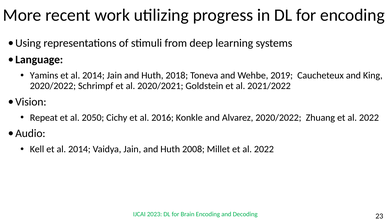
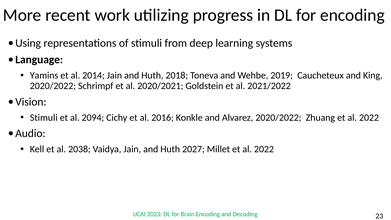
Repeat at (44, 118): Repeat -> Stimuli
2050: 2050 -> 2094
Kell et al 2014: 2014 -> 2038
2008: 2008 -> 2027
